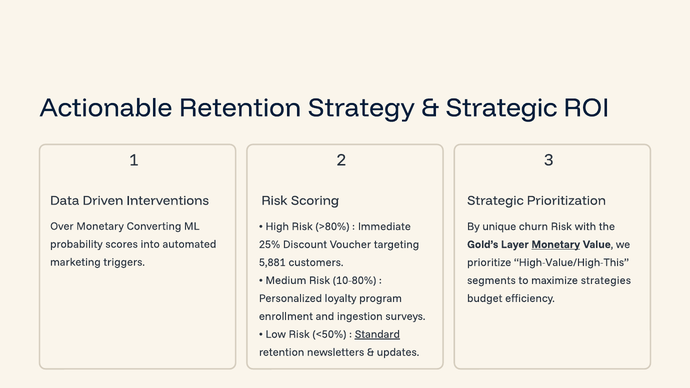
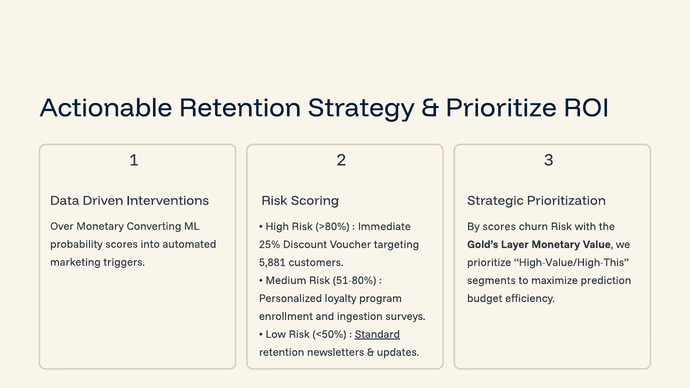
Strategic at (501, 108): Strategic -> Prioritize
By unique: unique -> scores
Monetary at (556, 244) underline: present -> none
10-80%: 10-80% -> 51-80%
strategies: strategies -> prediction
